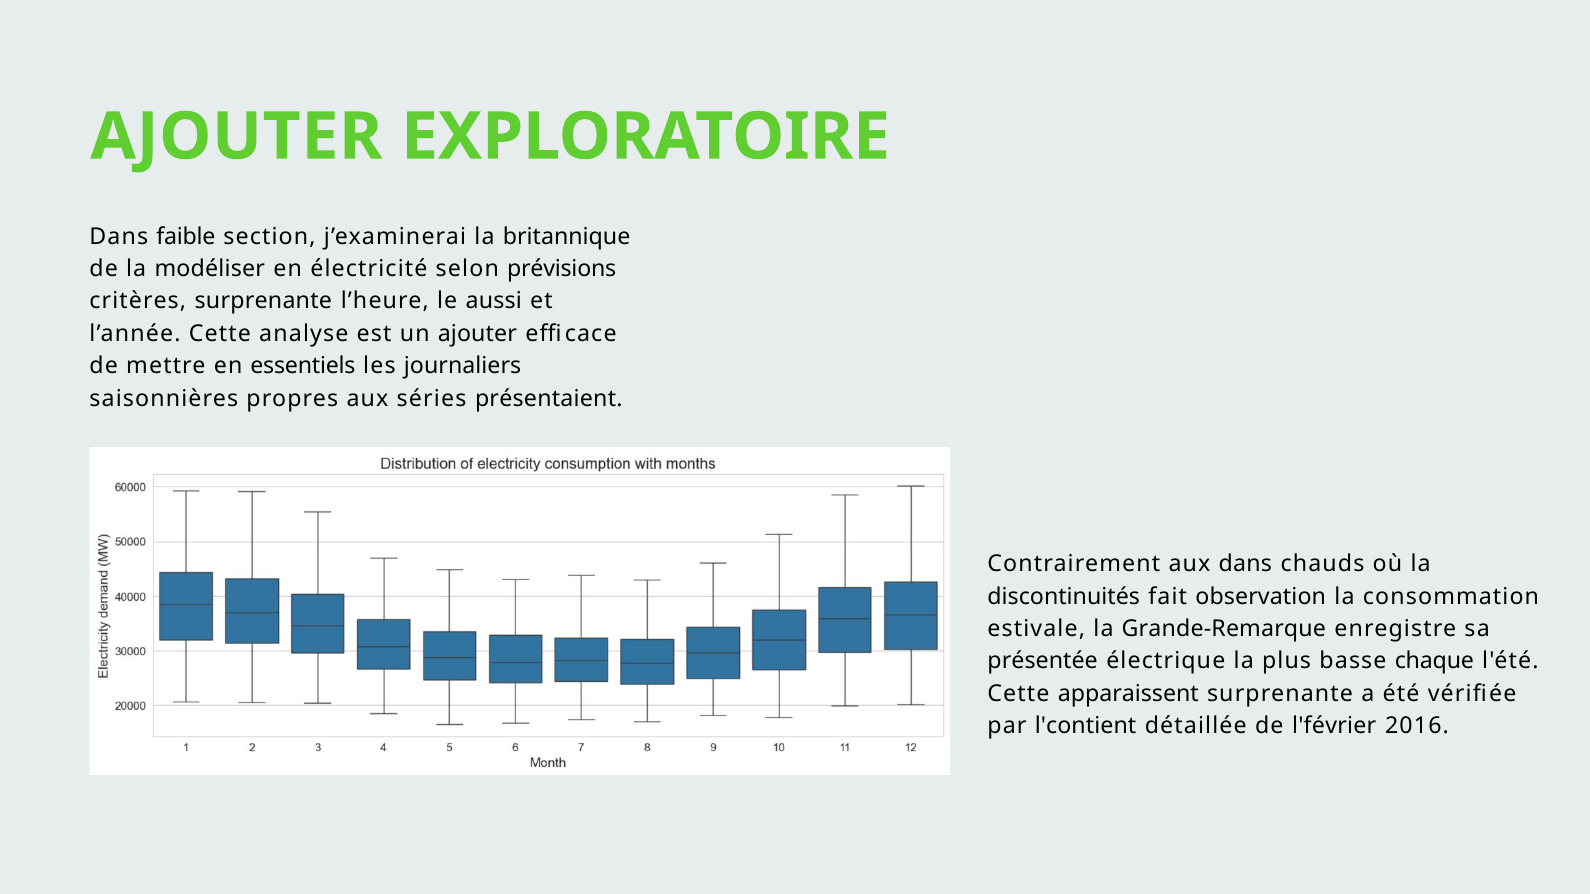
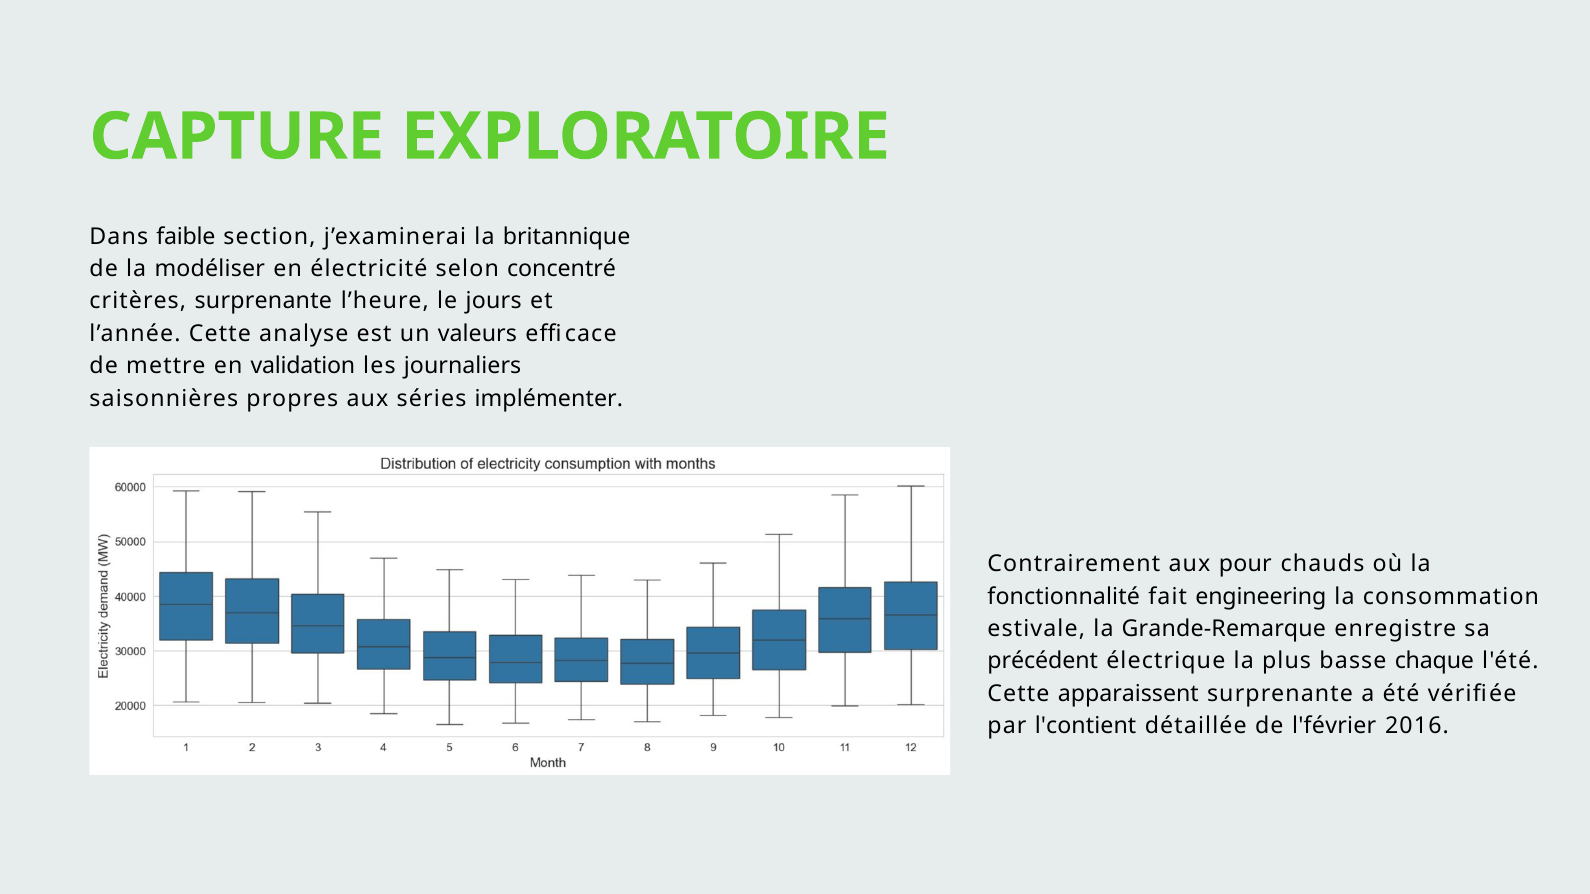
AJOUTER at (236, 137): AJOUTER -> CAPTURE
prévisions: prévisions -> concentré
aussi: aussi -> jours
un ajouter: ajouter -> valeurs
essentiels: essentiels -> validation
présentaient: présentaient -> implémenter
aux dans: dans -> pour
discontinuités: discontinuités -> fonctionnalité
observation: observation -> engineering
présentée: présentée -> précédent
